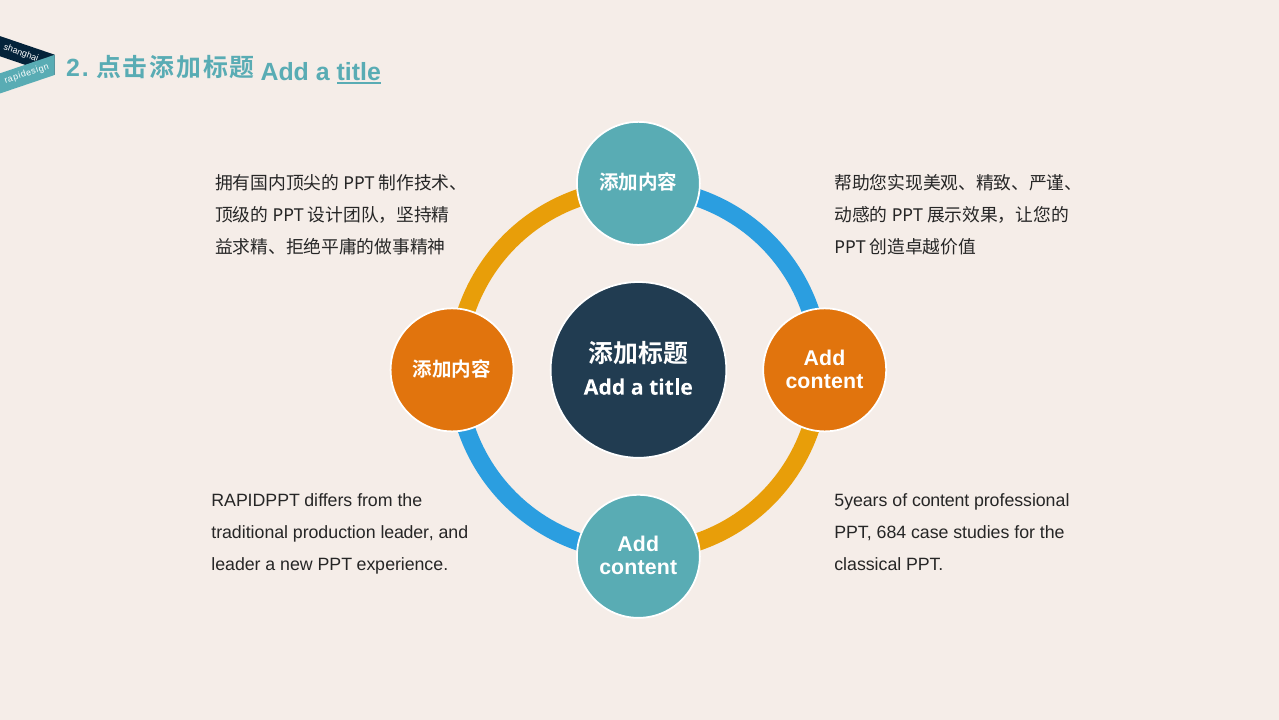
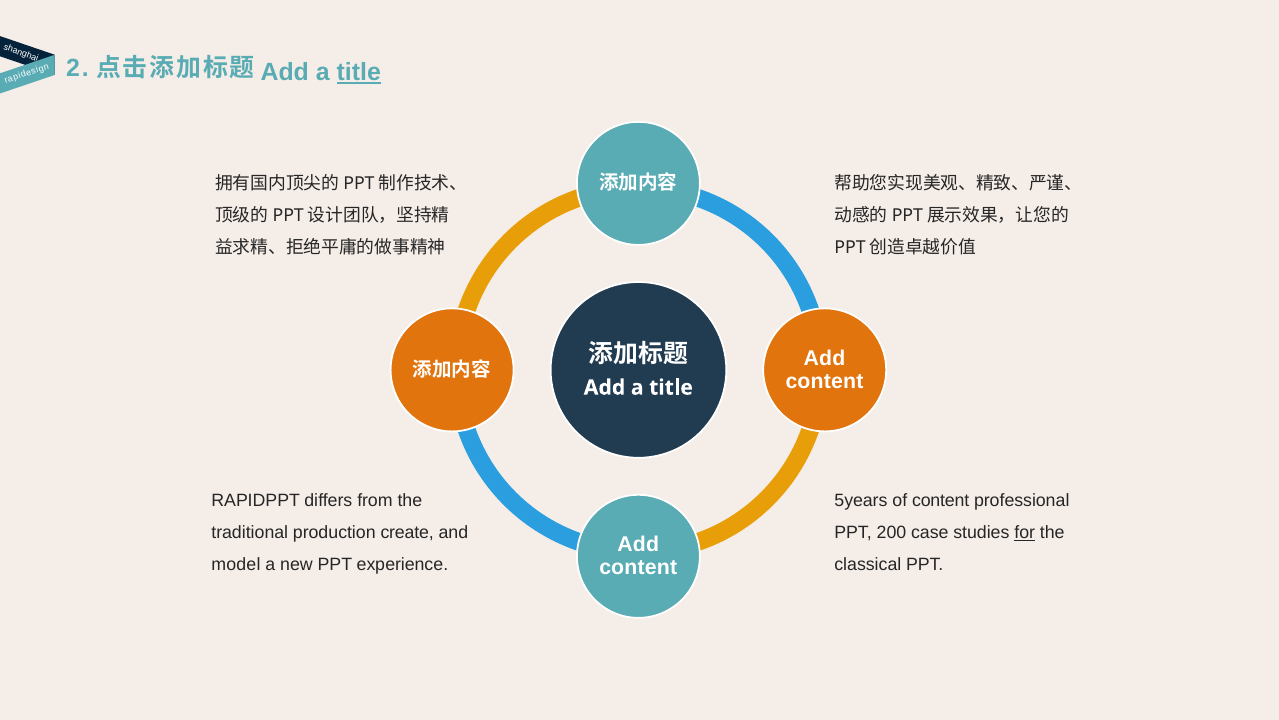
production leader: leader -> create
684: 684 -> 200
for underline: none -> present
leader at (236, 565): leader -> model
